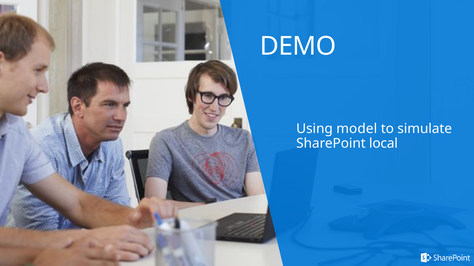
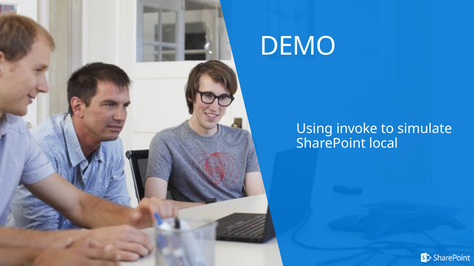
model: model -> invoke
